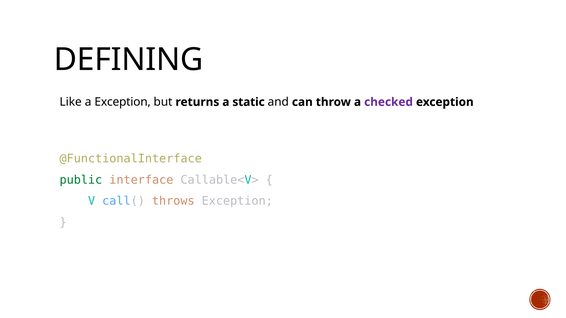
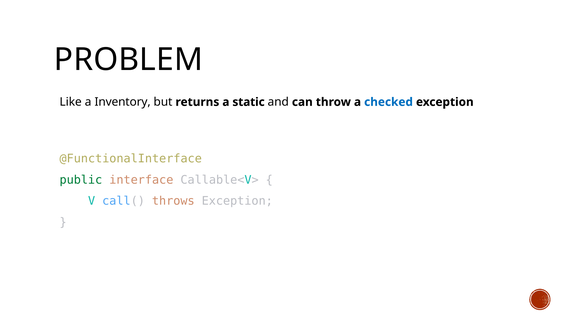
DEFINING: DEFINING -> PROBLEM
a Exception: Exception -> Inventory
checked colour: purple -> blue
